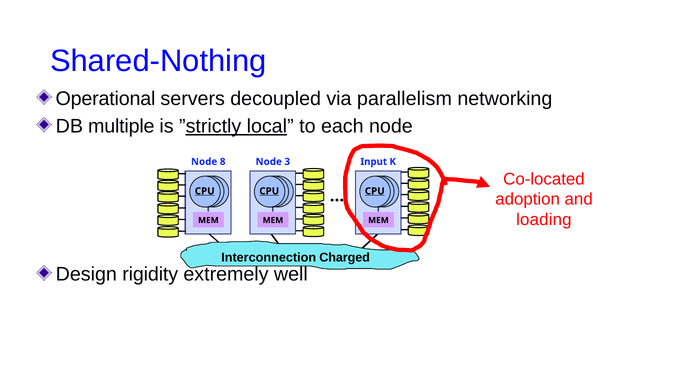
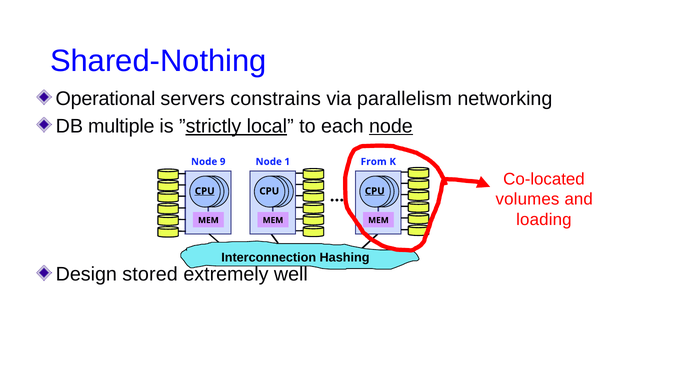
decoupled: decoupled -> constrains
node at (391, 126) underline: none -> present
8: 8 -> 9
3: 3 -> 1
Input: Input -> From
CPU at (269, 191) underline: present -> none
adoption: adoption -> volumes
Charged: Charged -> Hashing
rigidity: rigidity -> stored
